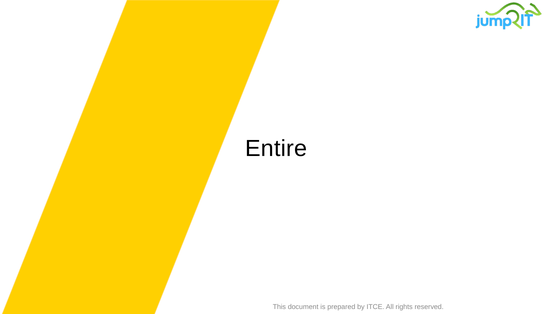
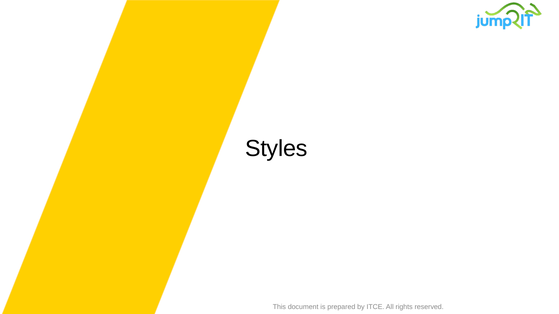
Entire: Entire -> Styles
